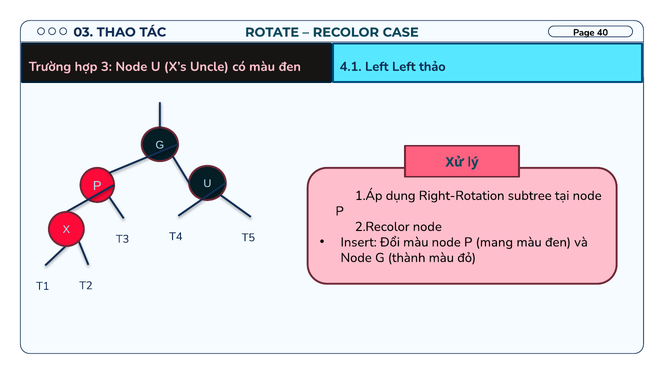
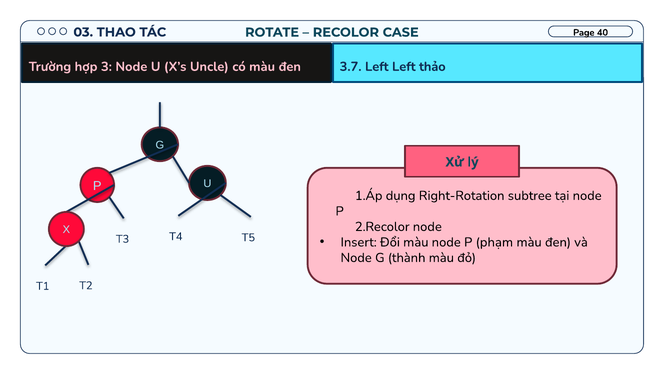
4.1: 4.1 -> 3.7
mang: mang -> phạm
